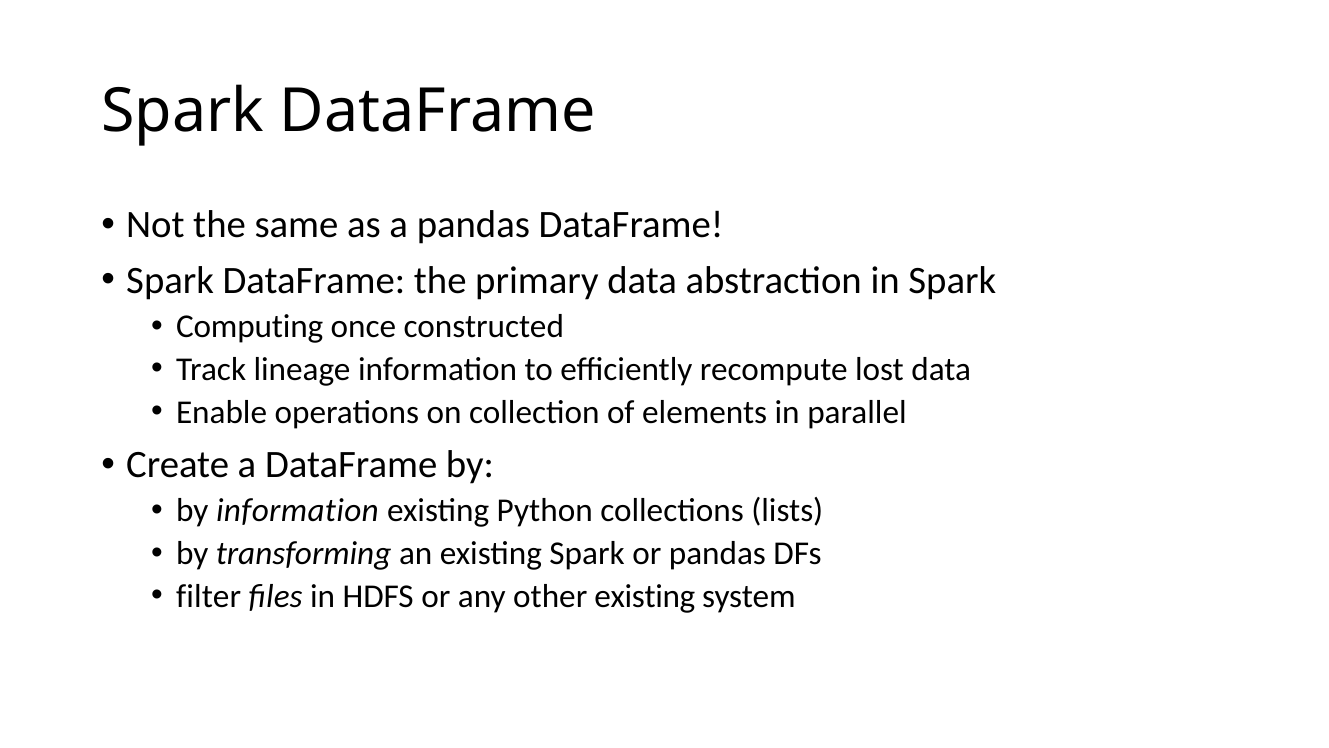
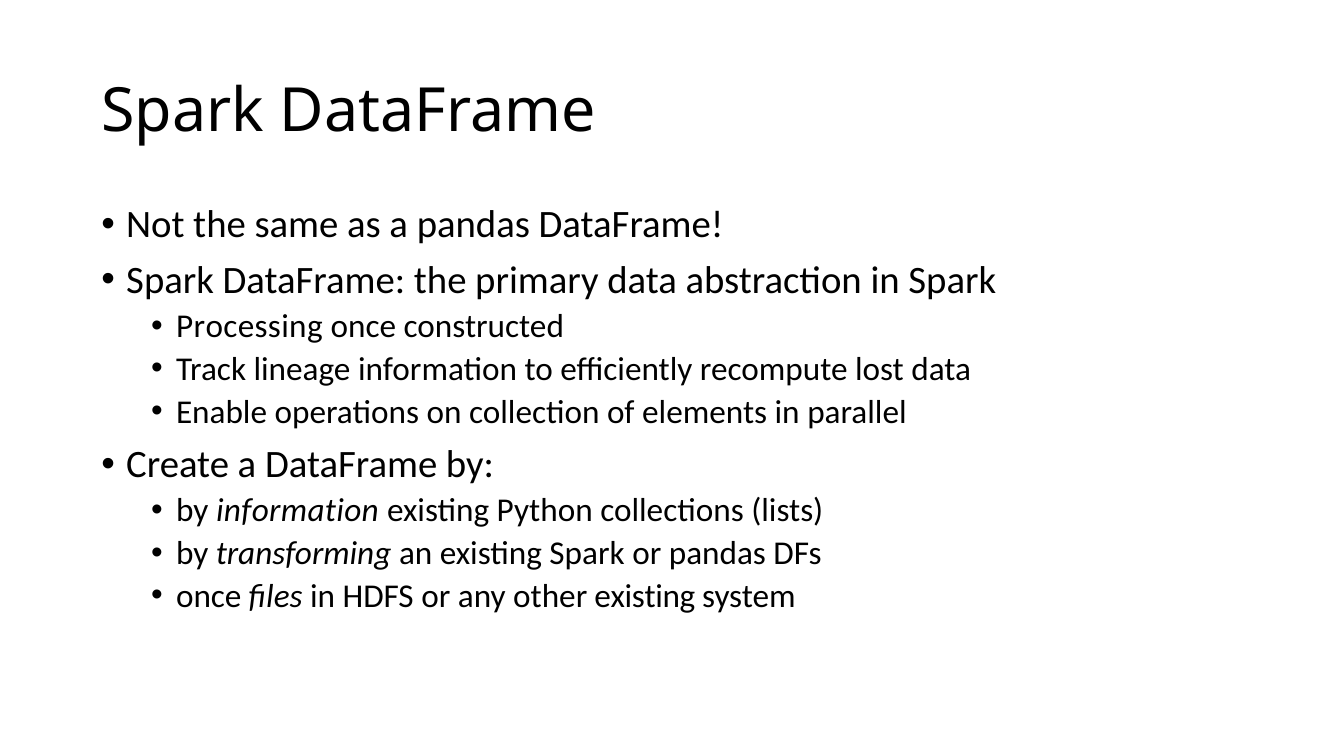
Computing: Computing -> Processing
filter at (209, 596): filter -> once
